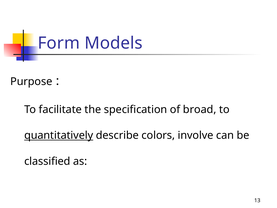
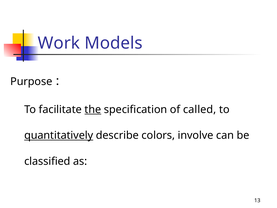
Form: Form -> Work
the underline: none -> present
broad: broad -> called
